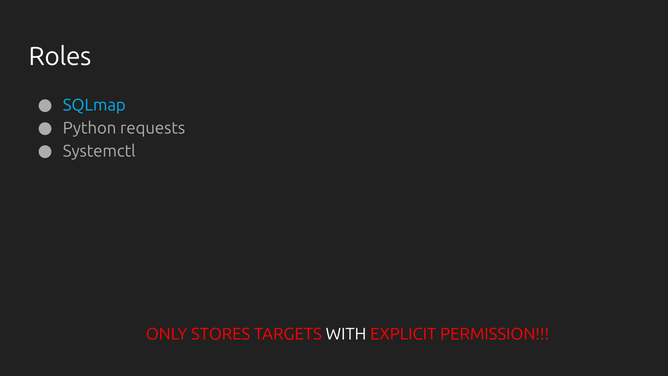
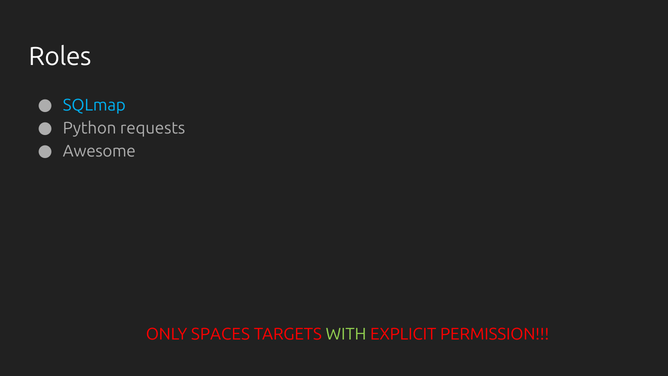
Systemctl: Systemctl -> Awesome
STORES: STORES -> SPACES
WITH colour: white -> light green
